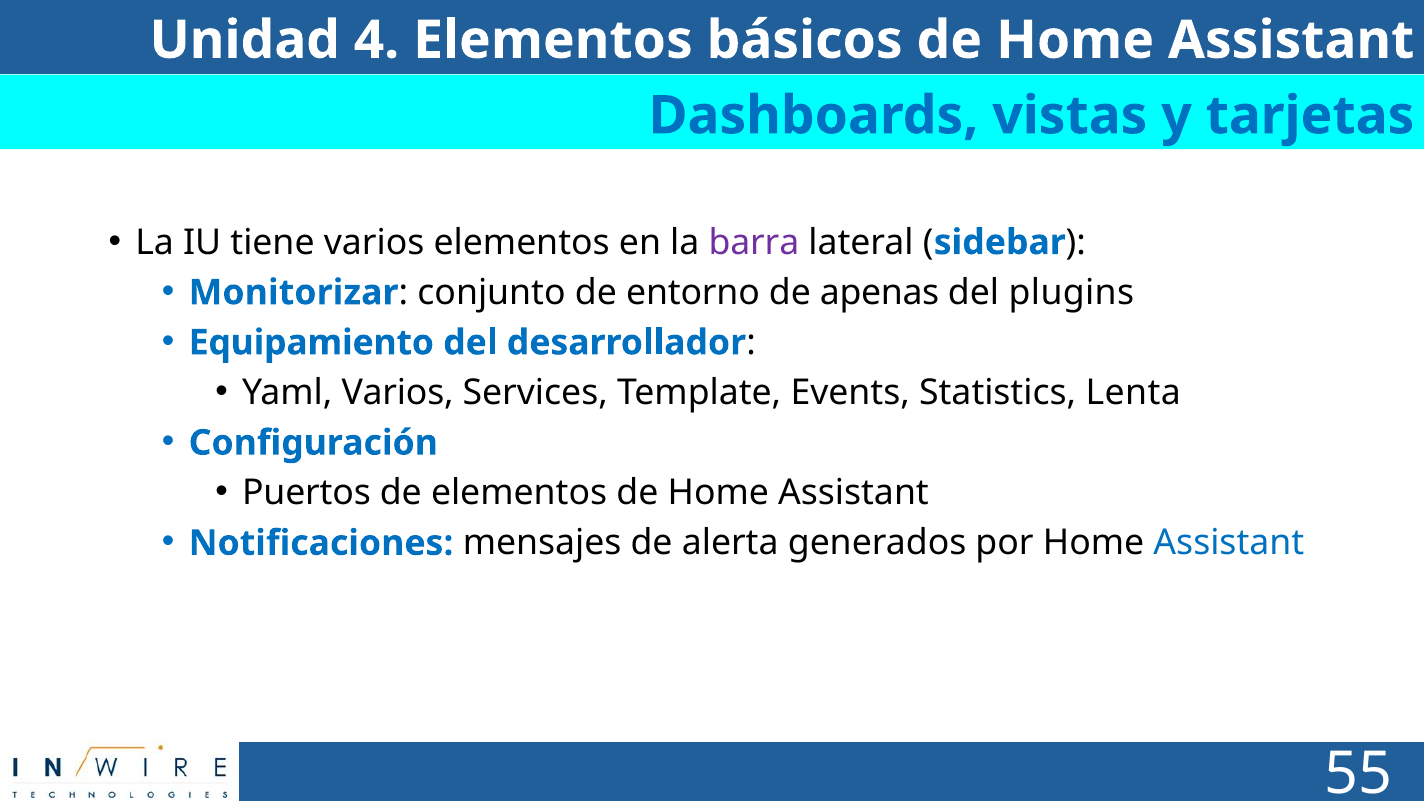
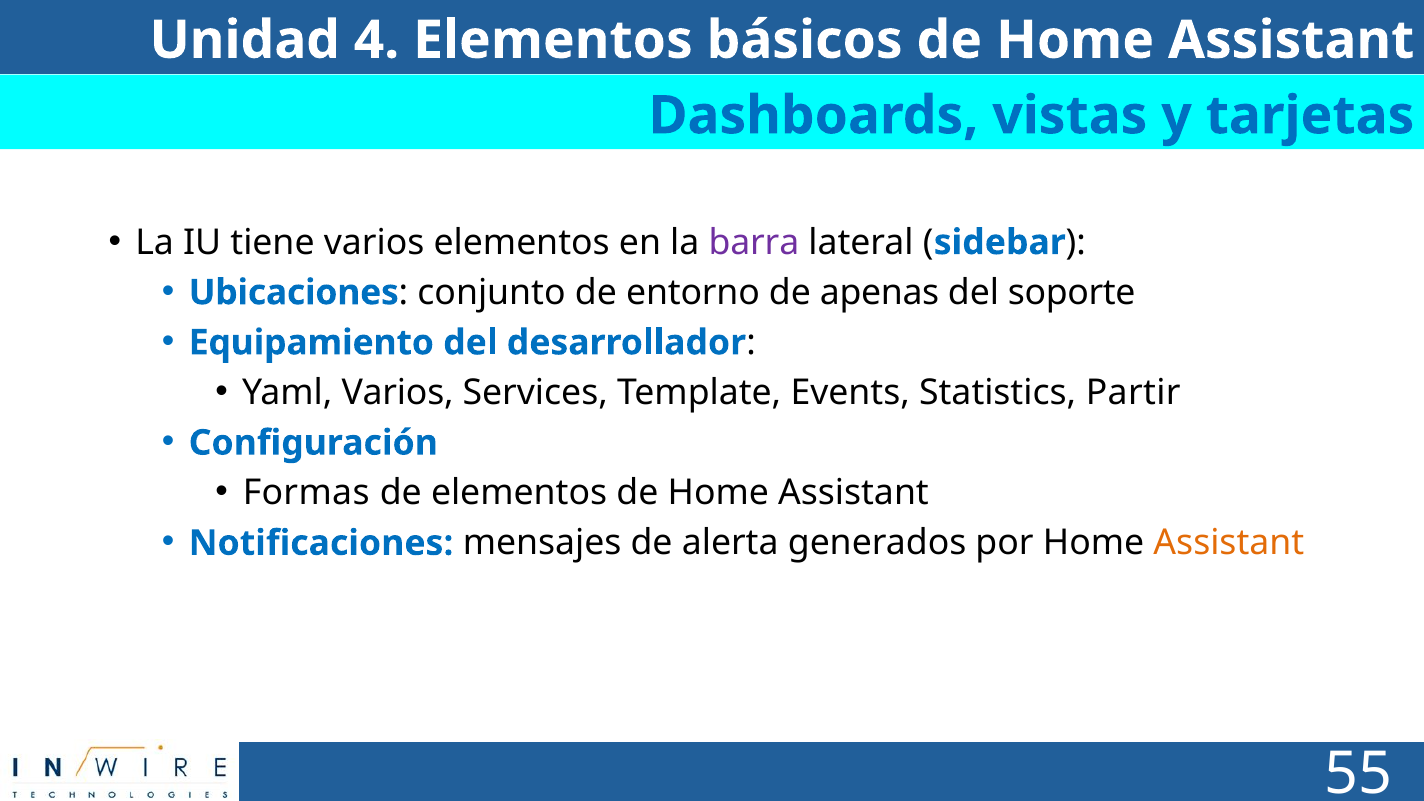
Monitorizar: Monitorizar -> Ubicaciones
plugins: plugins -> soporte
Lenta: Lenta -> Partir
Puertos: Puertos -> Formas
Assistant at (1229, 543) colour: blue -> orange
